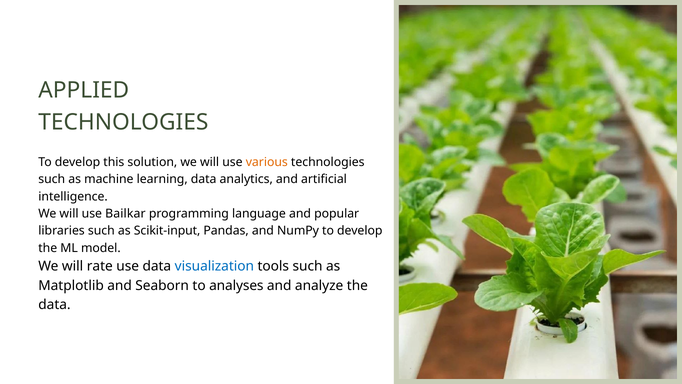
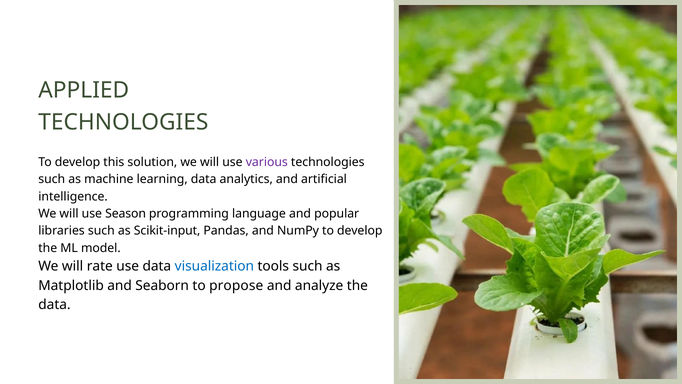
various colour: orange -> purple
Bailkar: Bailkar -> Season
analyses: analyses -> propose
